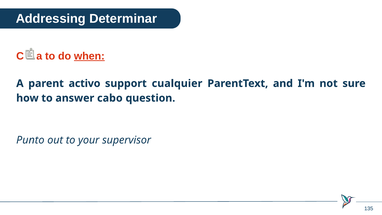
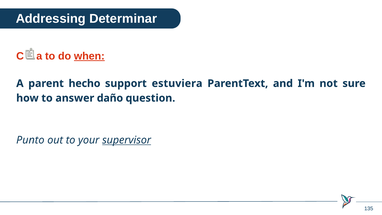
activo: activo -> hecho
cualquier: cualquier -> estuviera
cabo: cabo -> daño
supervisor underline: none -> present
